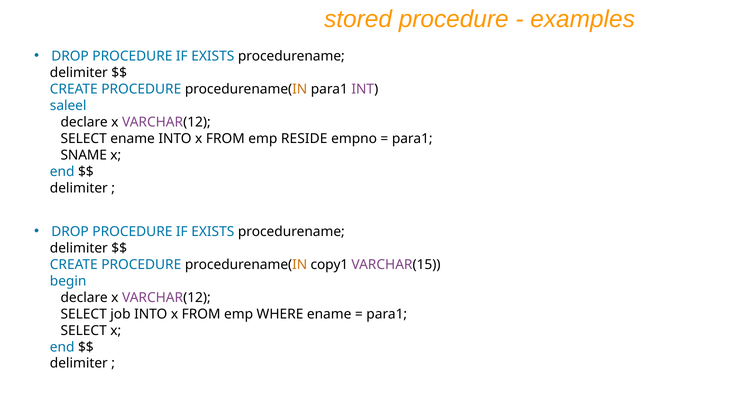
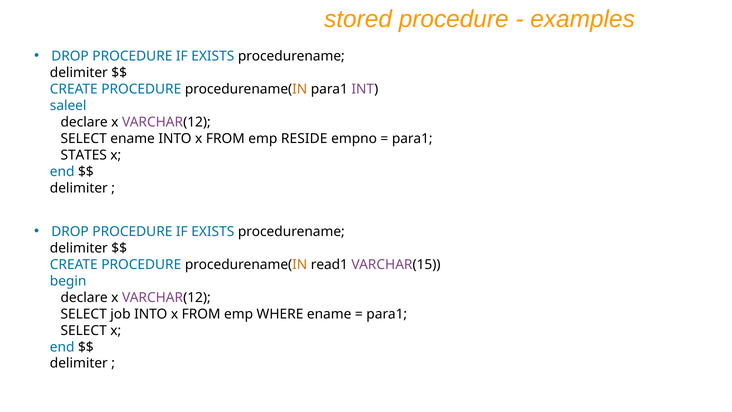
SNAME: SNAME -> STATES
copy1: copy1 -> read1
